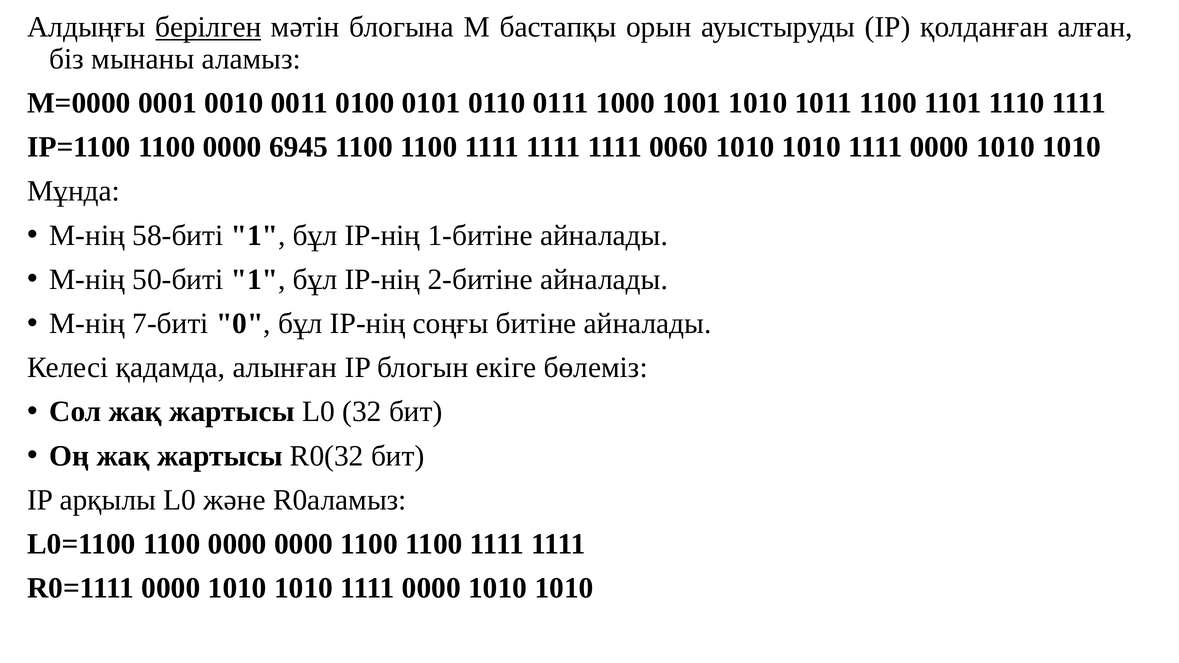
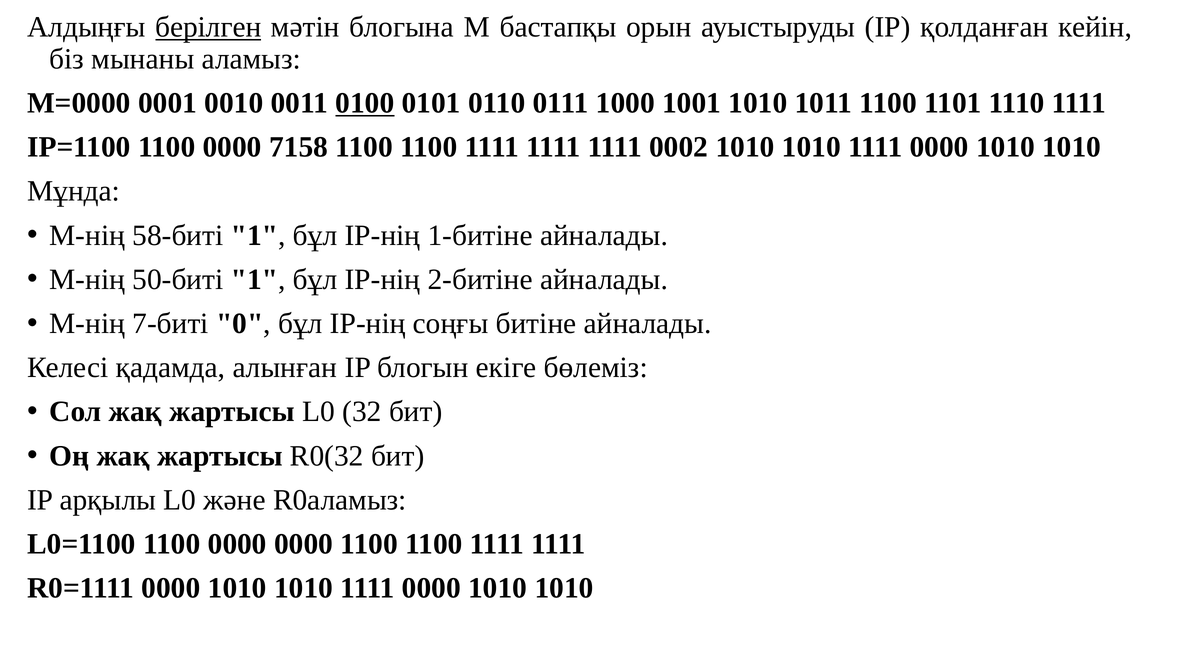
алған: алған -> кейін
0100 underline: none -> present
6945: 6945 -> 7158
0060: 0060 -> 0002
